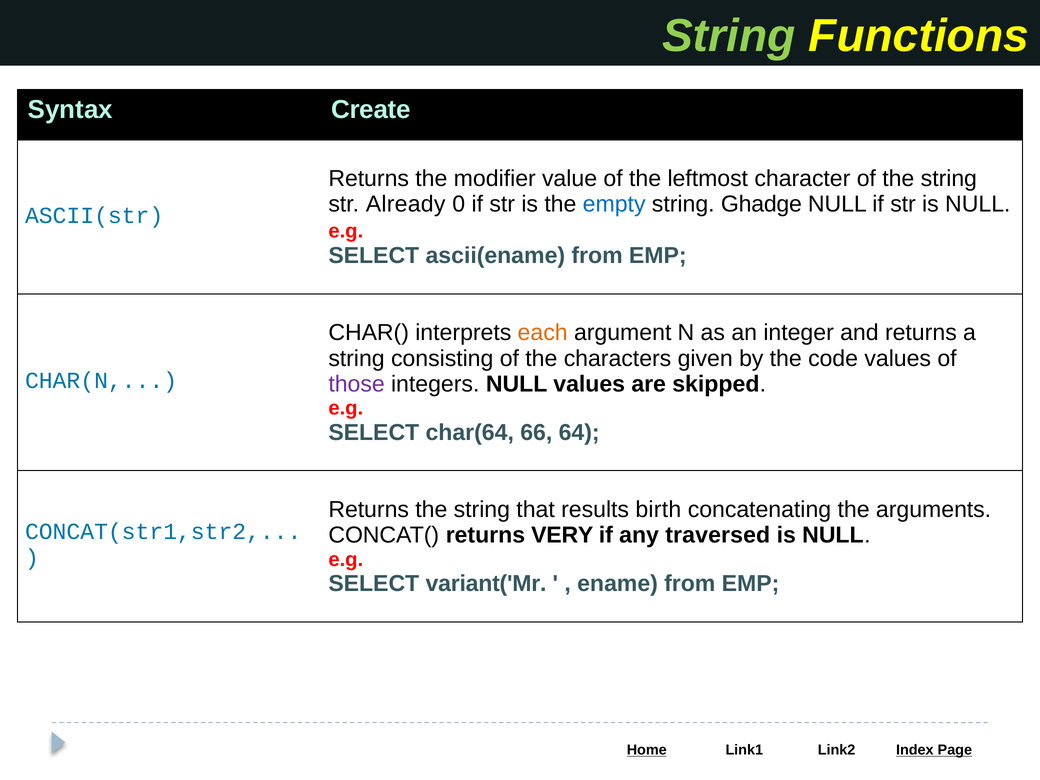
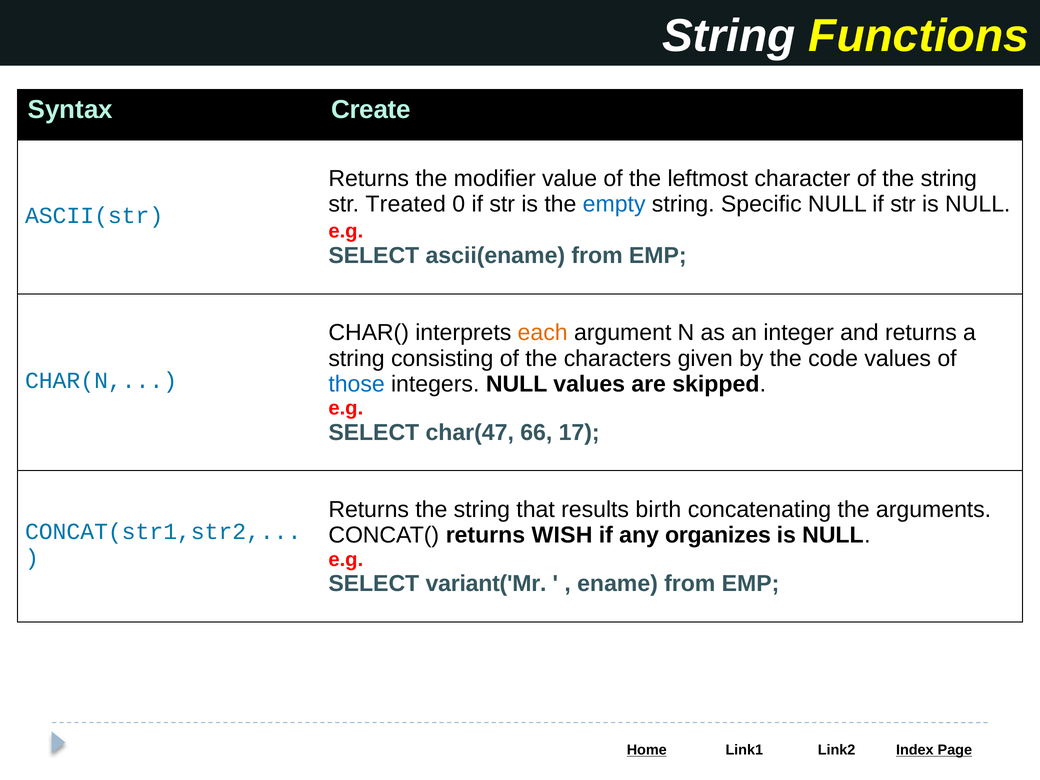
String at (729, 36) colour: light green -> white
Already: Already -> Treated
Ghadge: Ghadge -> Specific
those colour: purple -> blue
char(64: char(64 -> char(47
64: 64 -> 17
VERY: VERY -> WISH
traversed: traversed -> organizes
